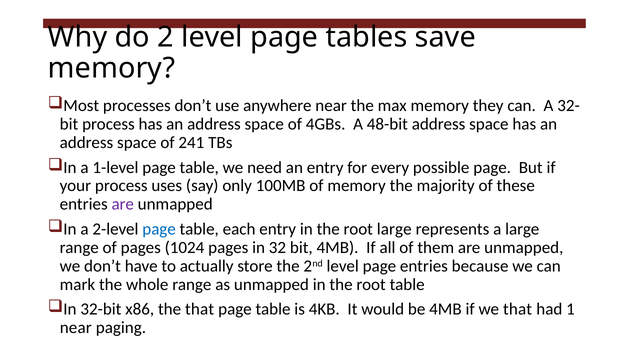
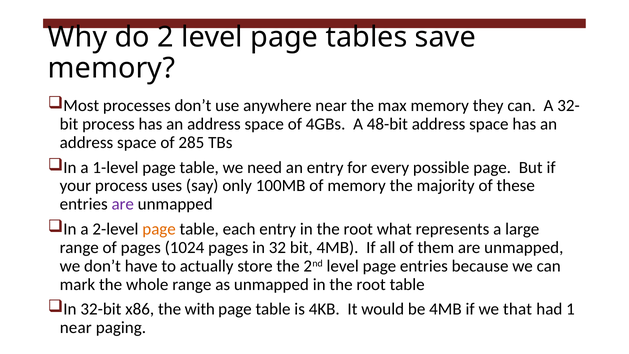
241: 241 -> 285
page at (159, 229) colour: blue -> orange
root large: large -> what
the that: that -> with
